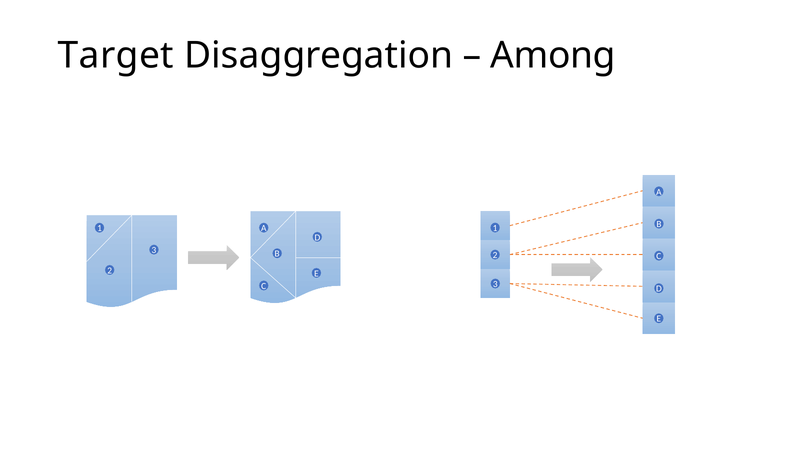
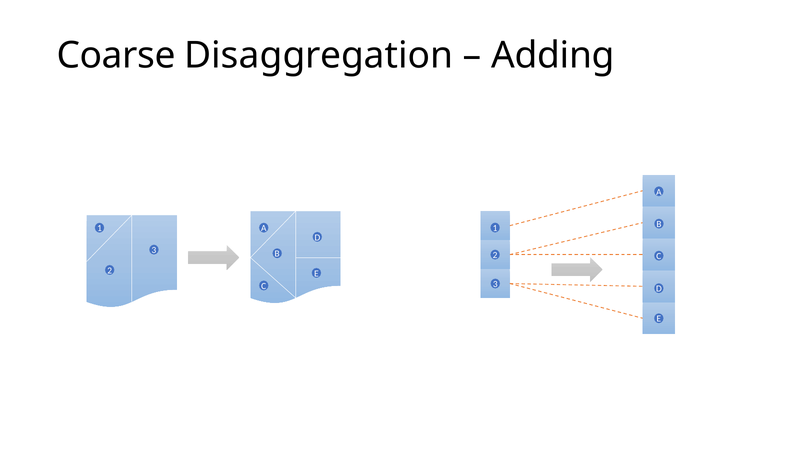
Target: Target -> Coarse
Among: Among -> Adding
